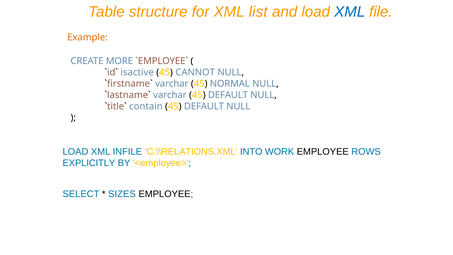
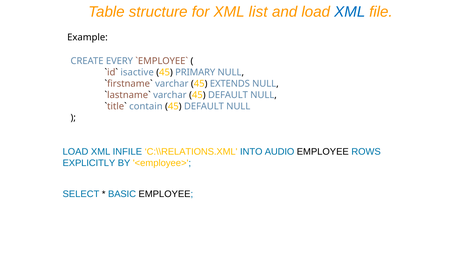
Example colour: orange -> black
MORE: MORE -> EVERY
CANNOT: CANNOT -> PRIMARY
NORMAL: NORMAL -> EXTENDS
WORK: WORK -> AUDIO
SIZES: SIZES -> BASIC
